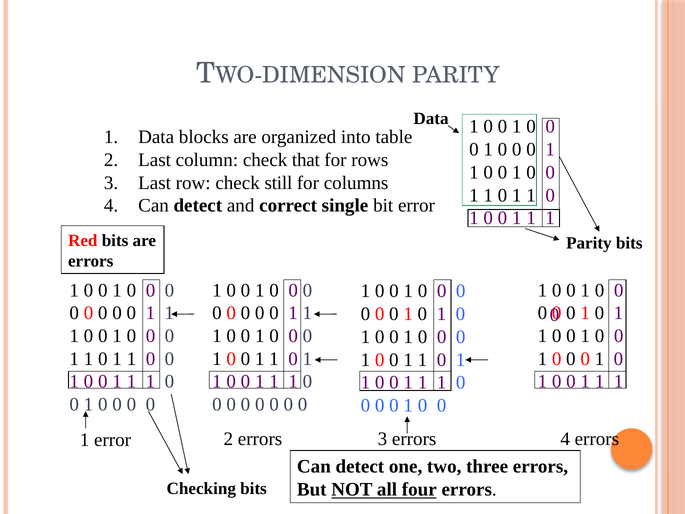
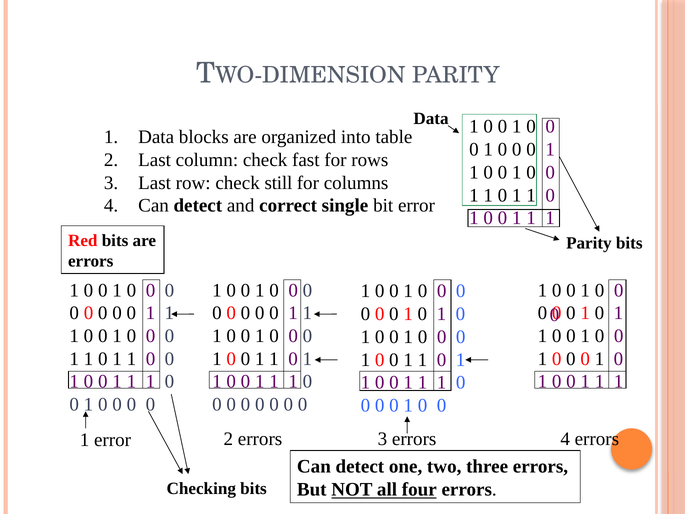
that: that -> fast
